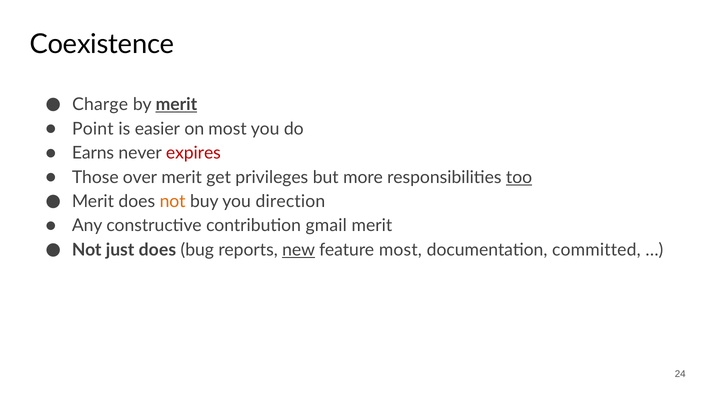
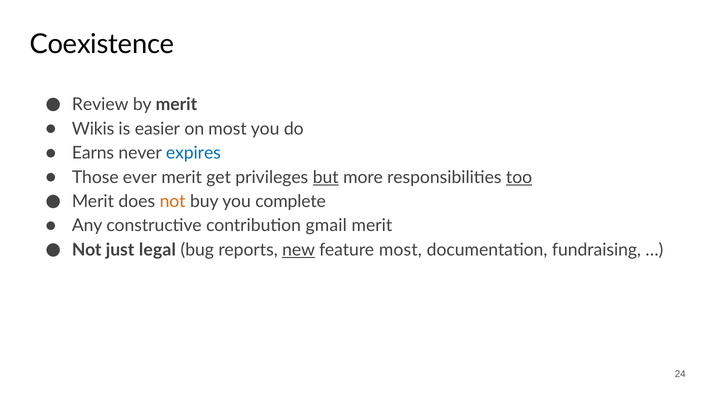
Charge: Charge -> Review
merit at (176, 105) underline: present -> none
Point: Point -> Wikis
expires colour: red -> blue
over: over -> ever
but underline: none -> present
direction: direction -> complete
just does: does -> legal
committed: committed -> fundraising
